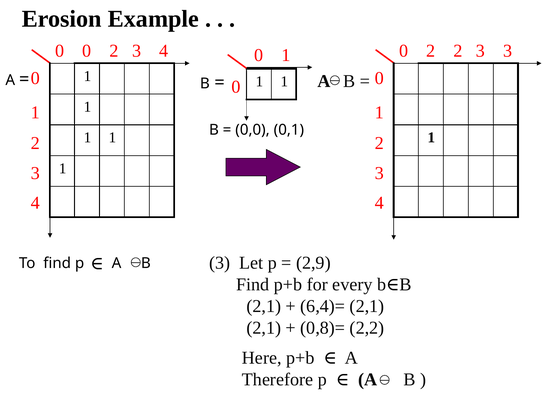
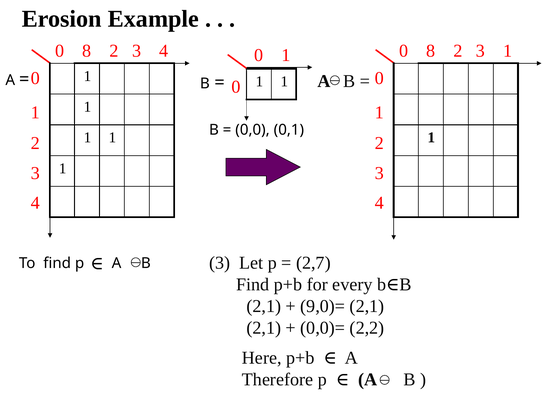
0 at (87, 51): 0 -> 8
2 at (431, 51): 2 -> 8
3 3: 3 -> 1
2,9: 2,9 -> 2,7
6,4)=: 6,4)= -> 9,0)=
0,8)=: 0,8)= -> 0,0)=
